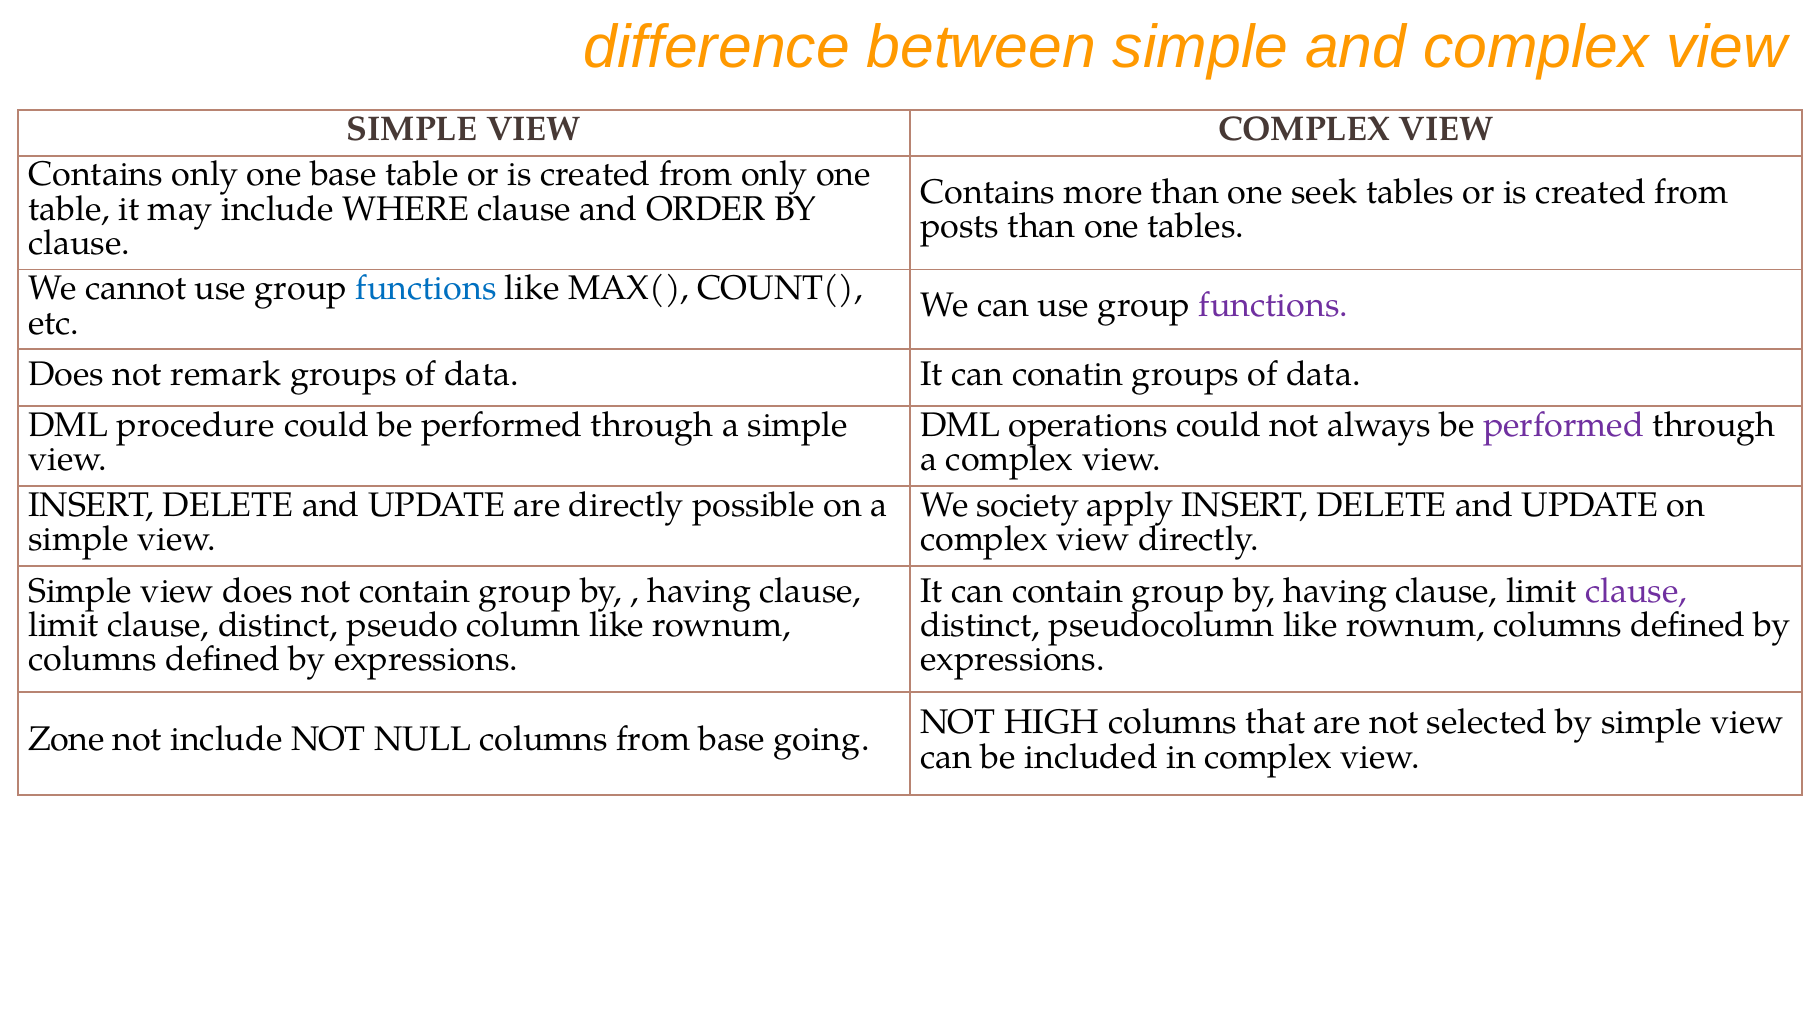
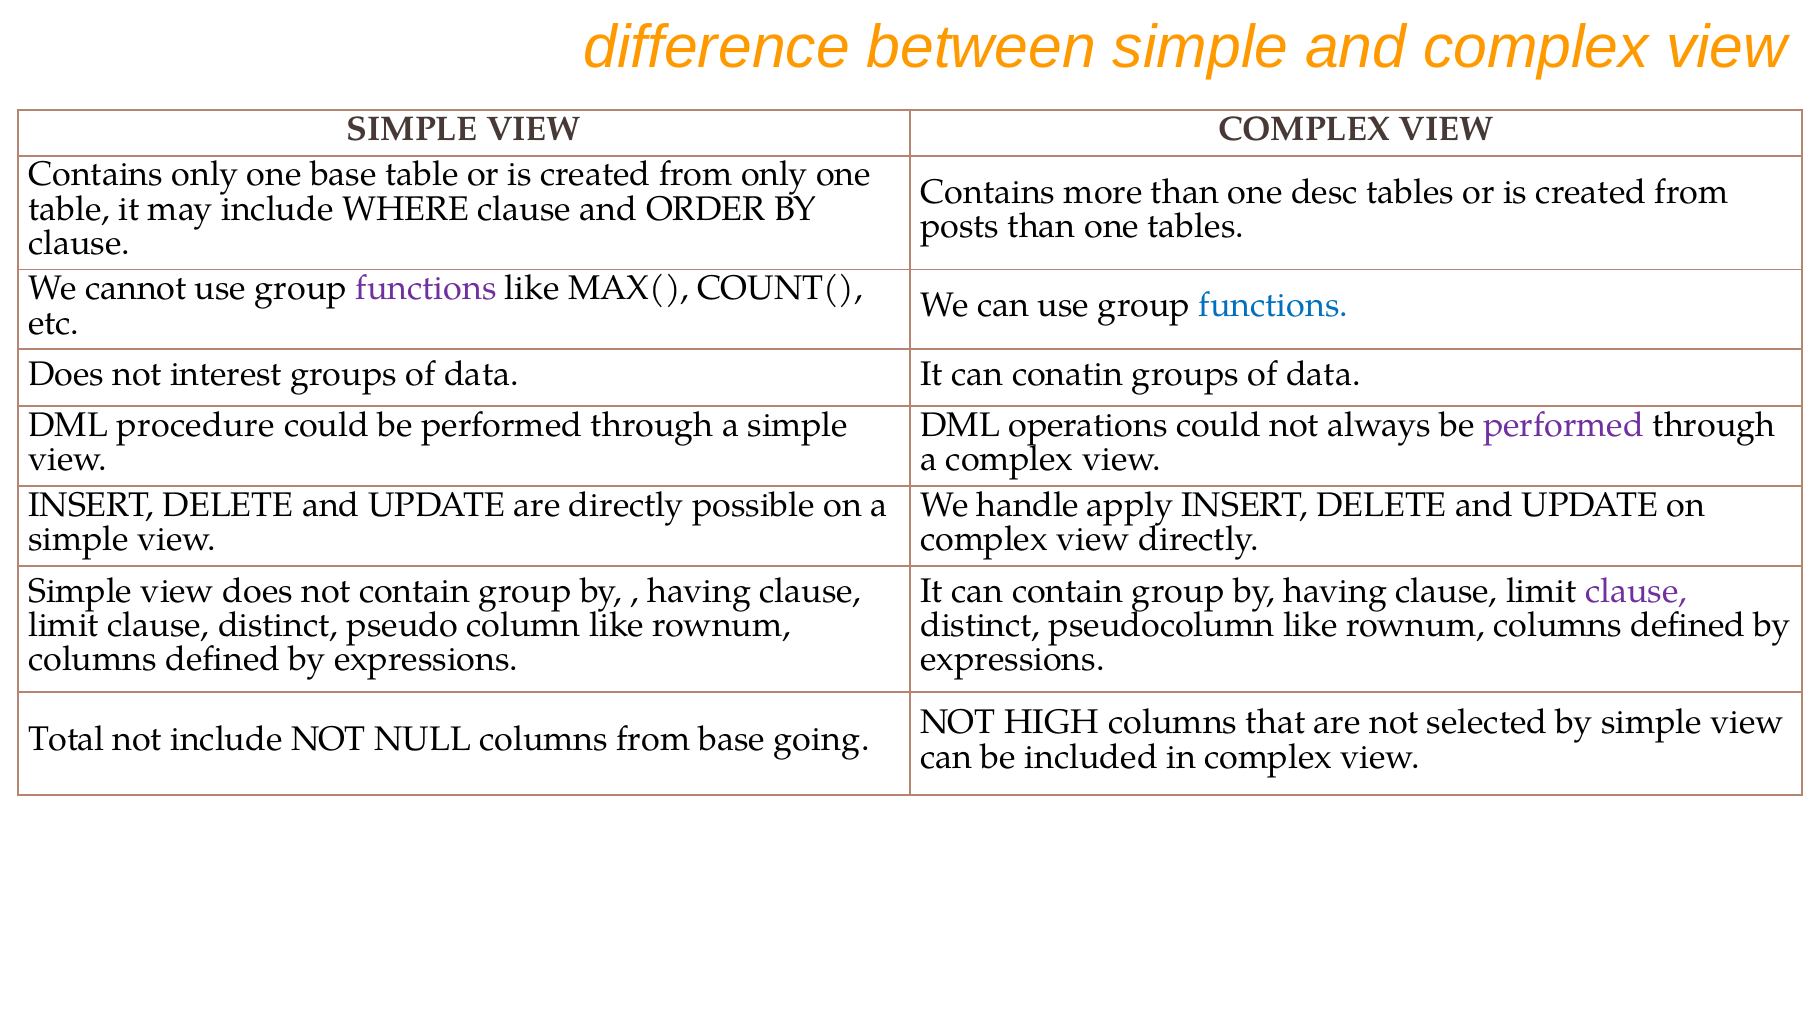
seek: seek -> desc
functions at (426, 288) colour: blue -> purple
functions at (1273, 306) colour: purple -> blue
remark: remark -> interest
society: society -> handle
Zone: Zone -> Total
